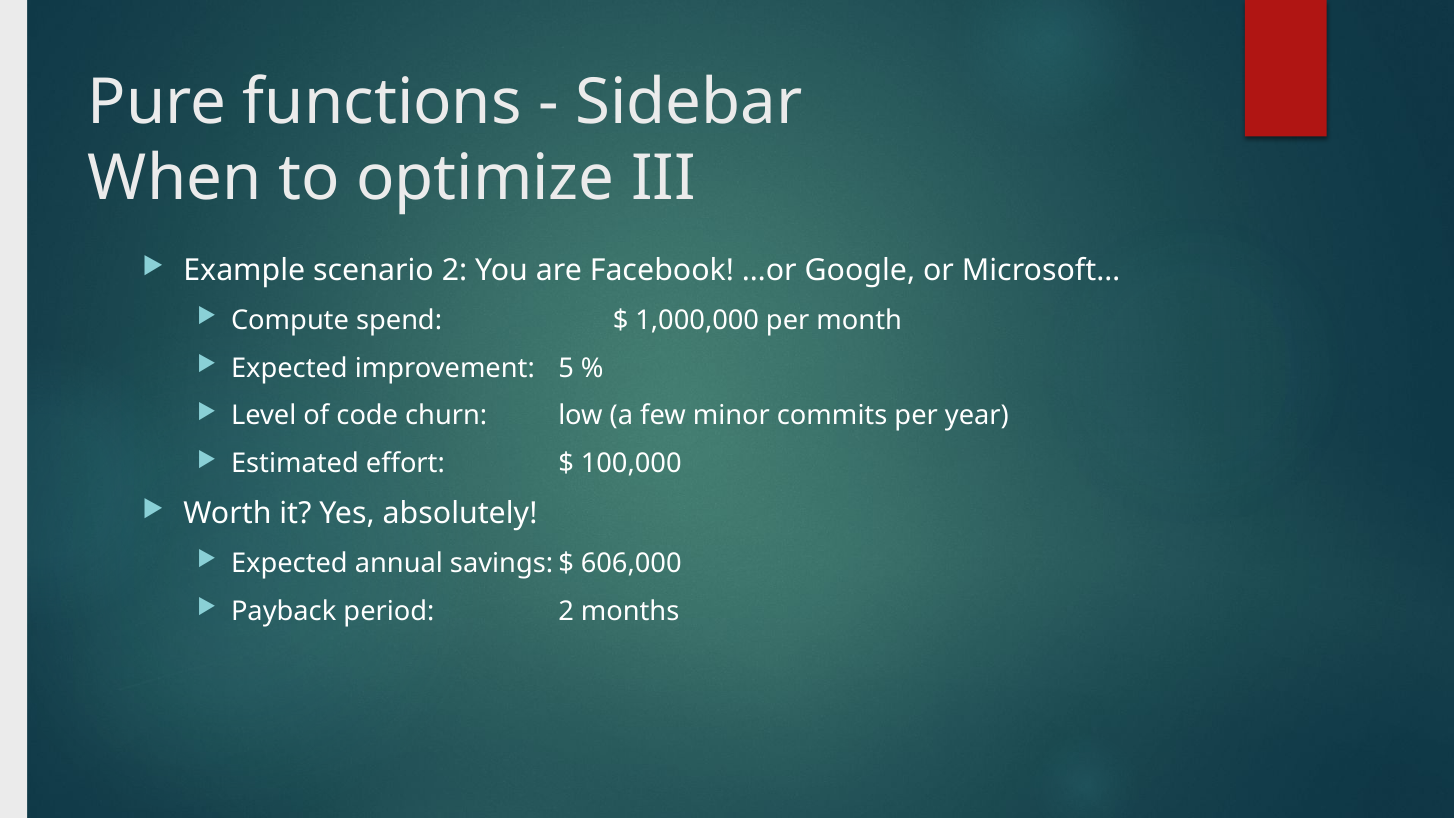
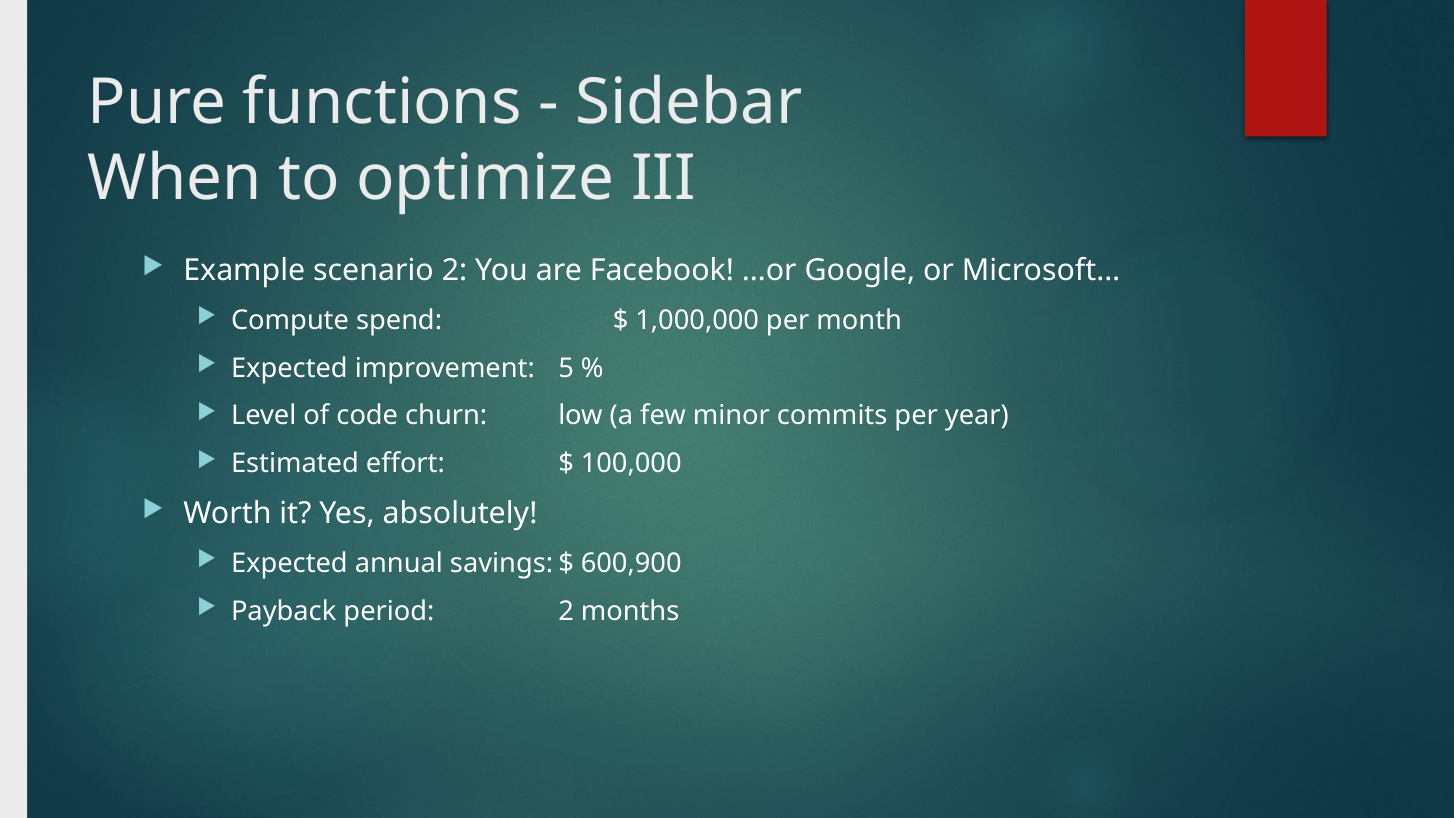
606,000: 606,000 -> 600,900
